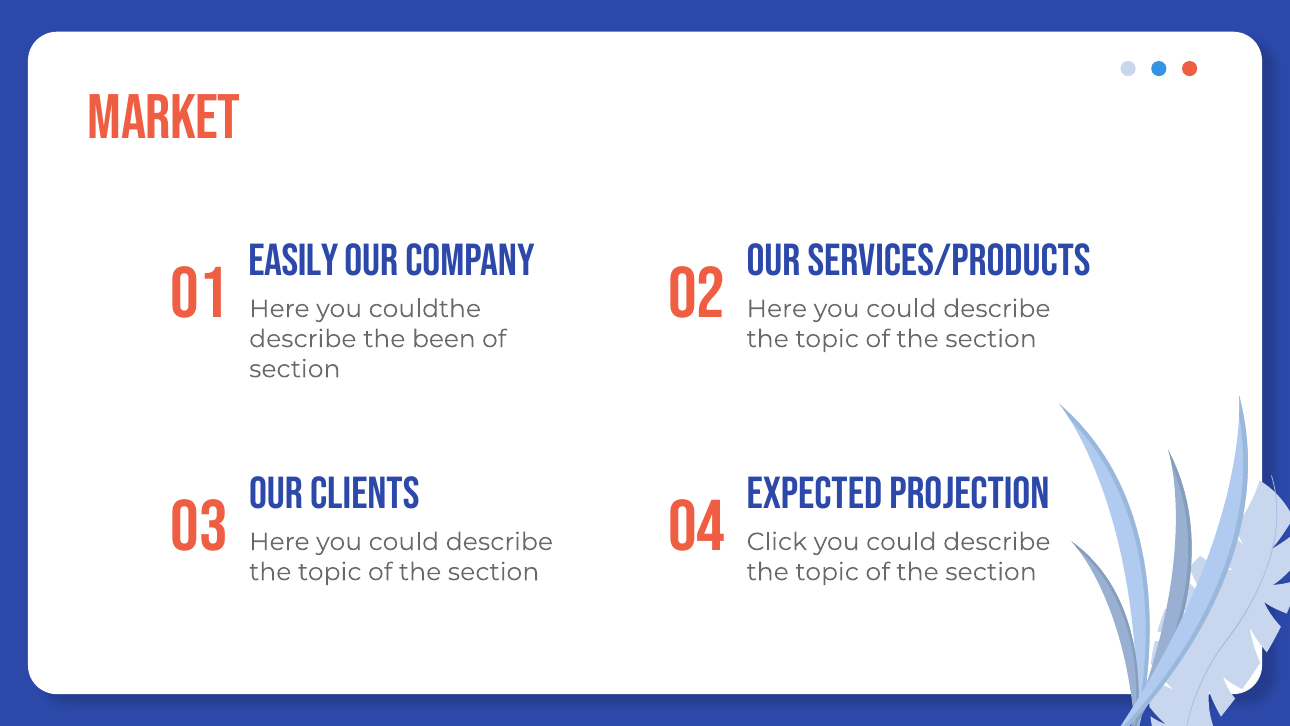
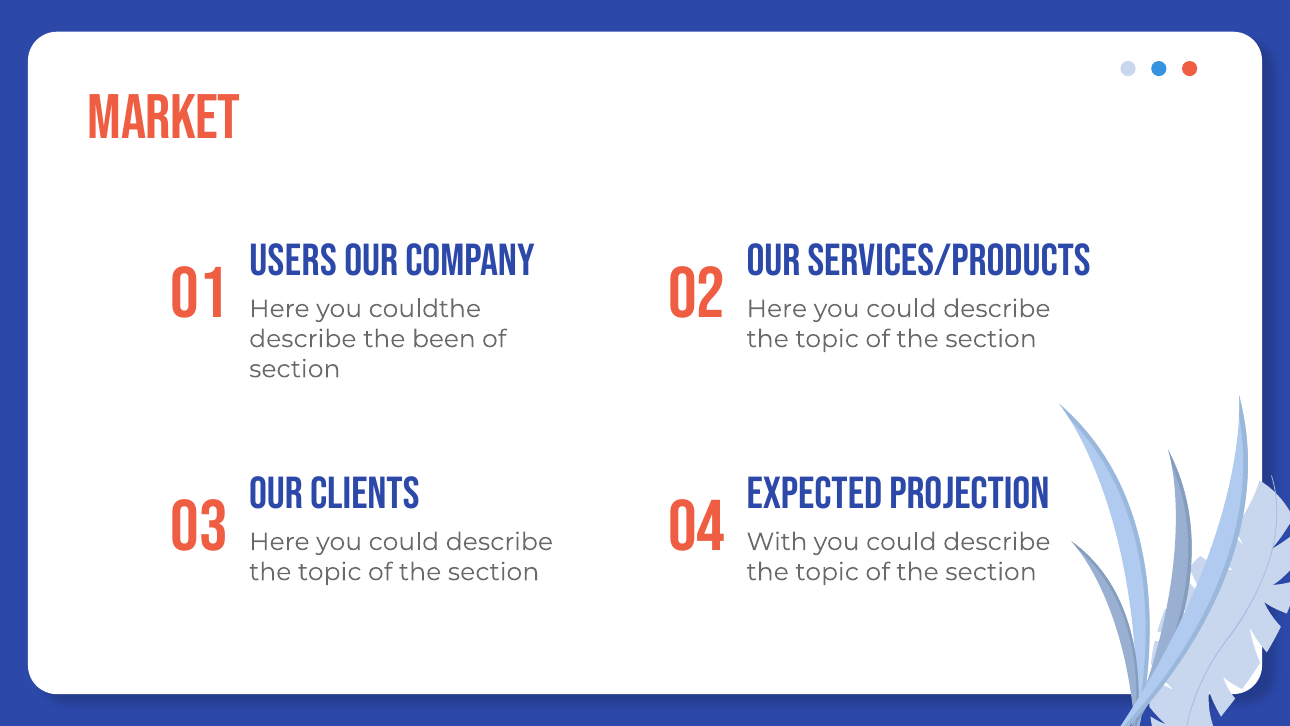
Easily: Easily -> Users
Click: Click -> With
